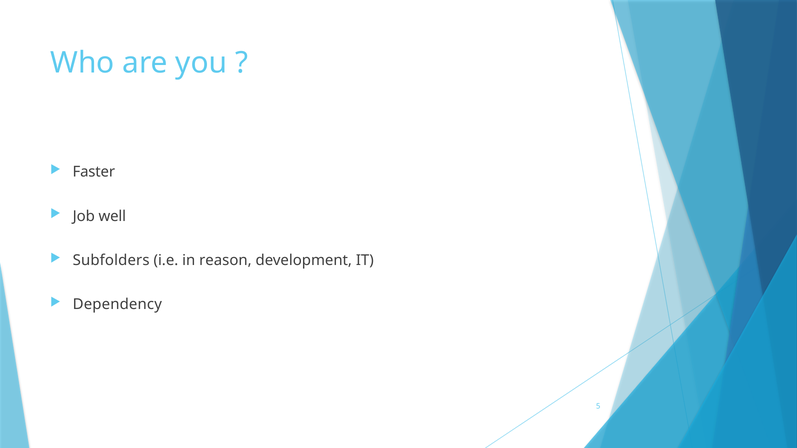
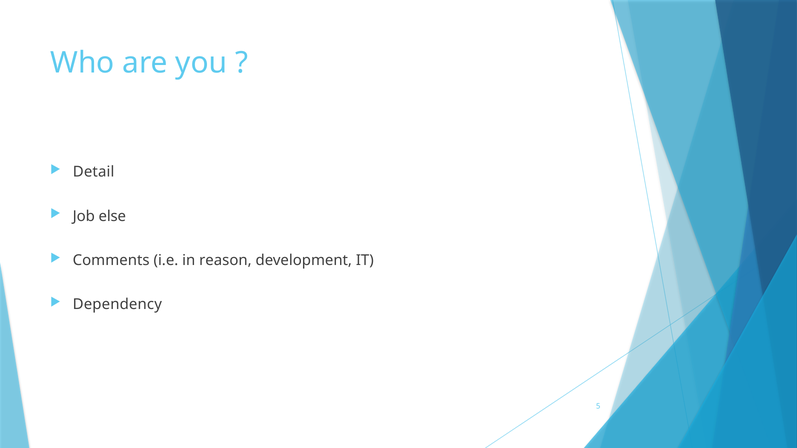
Faster: Faster -> Detail
well: well -> else
Subfolders: Subfolders -> Comments
